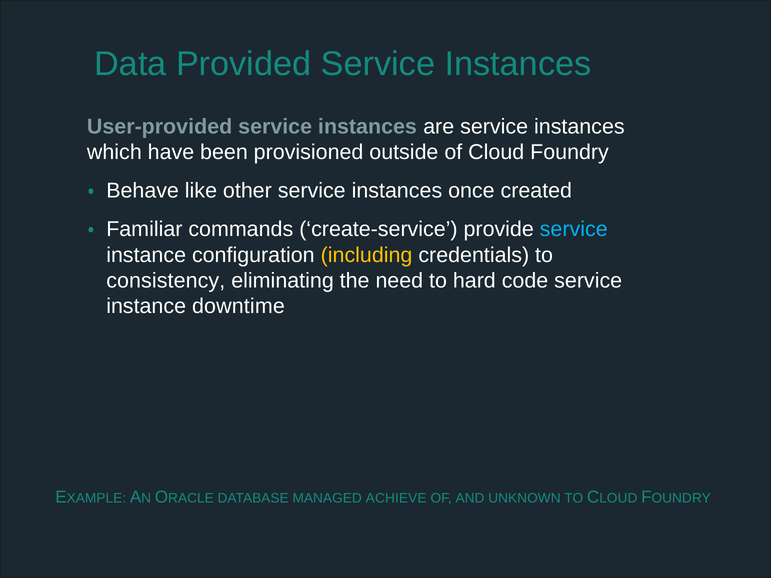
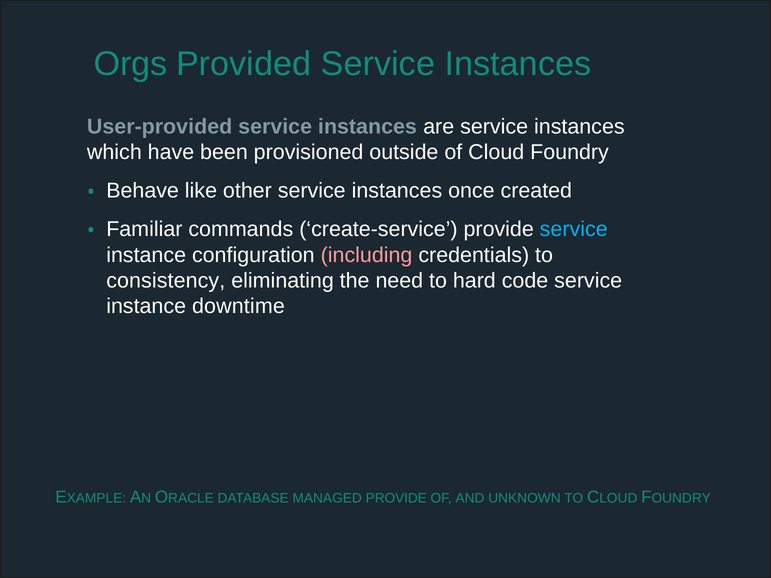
Data: Data -> Orgs
including colour: yellow -> pink
MANAGED ACHIEVE: ACHIEVE -> PROVIDE
